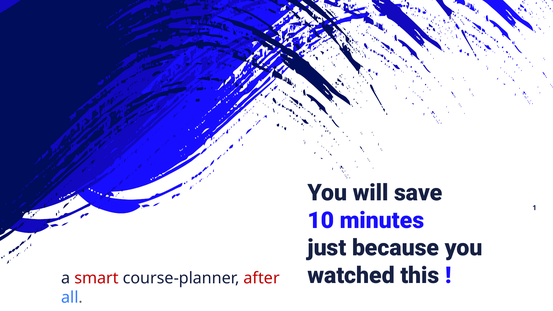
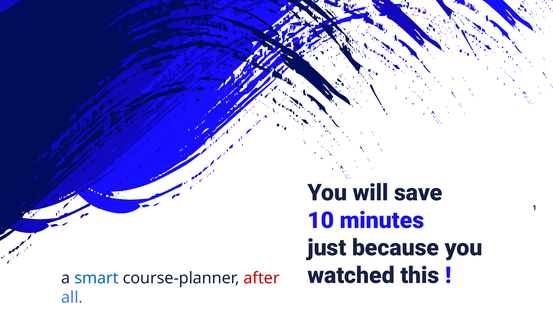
smart colour: red -> blue
